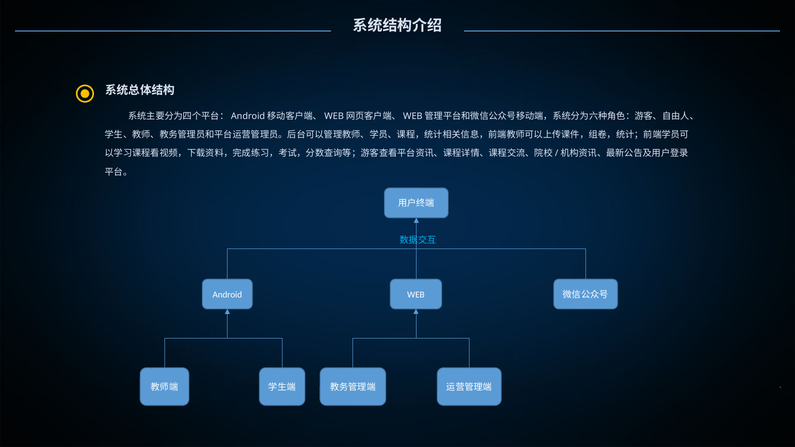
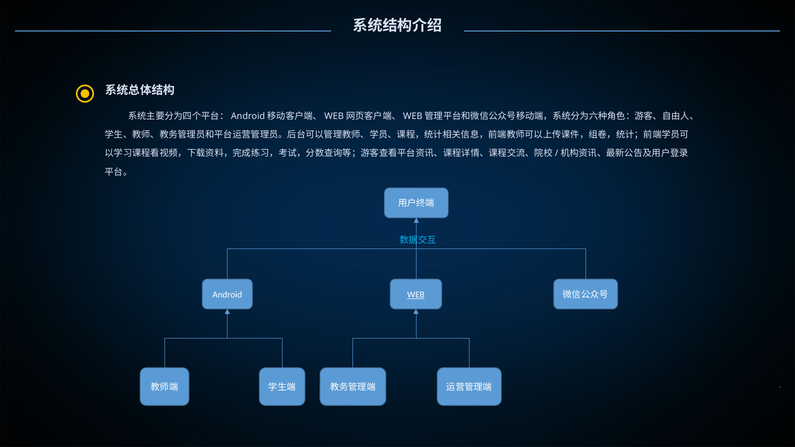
WEB underline: none -> present
